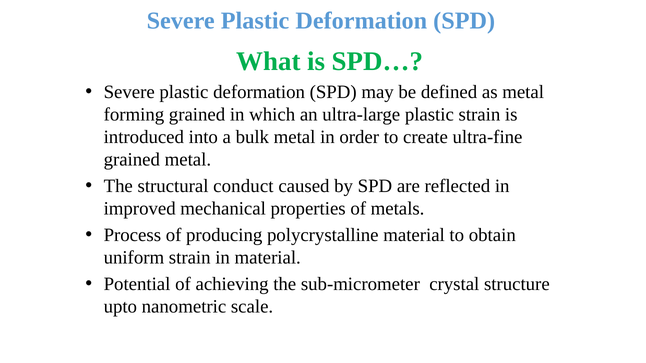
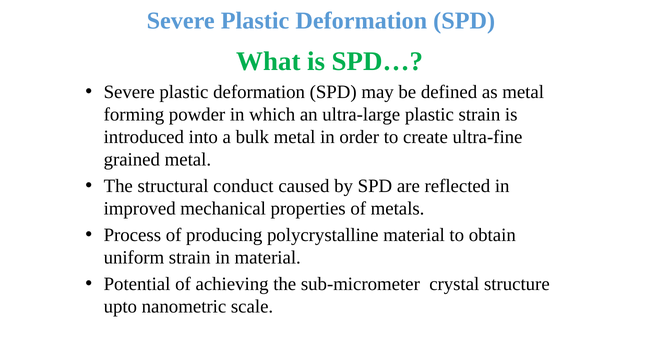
forming grained: grained -> powder
